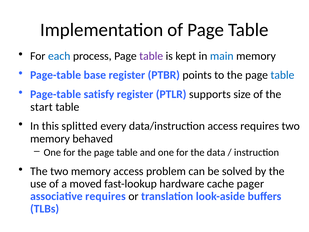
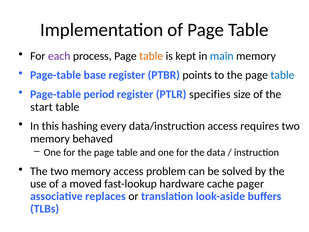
each colour: blue -> purple
table at (151, 56) colour: purple -> orange
satisfy: satisfy -> period
supports: supports -> specifies
splitted: splitted -> hashing
associative requires: requires -> replaces
